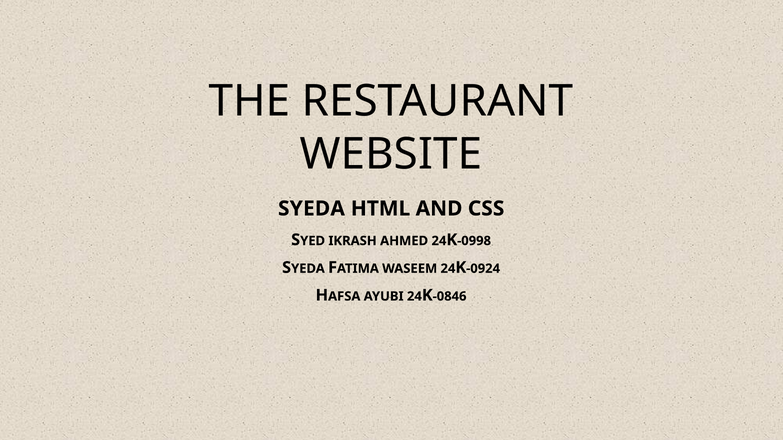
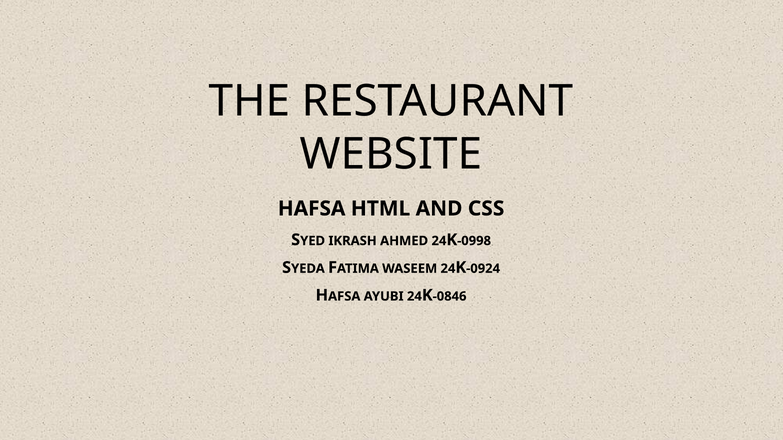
SYEDA at (311, 209): SYEDA -> HAFSA
